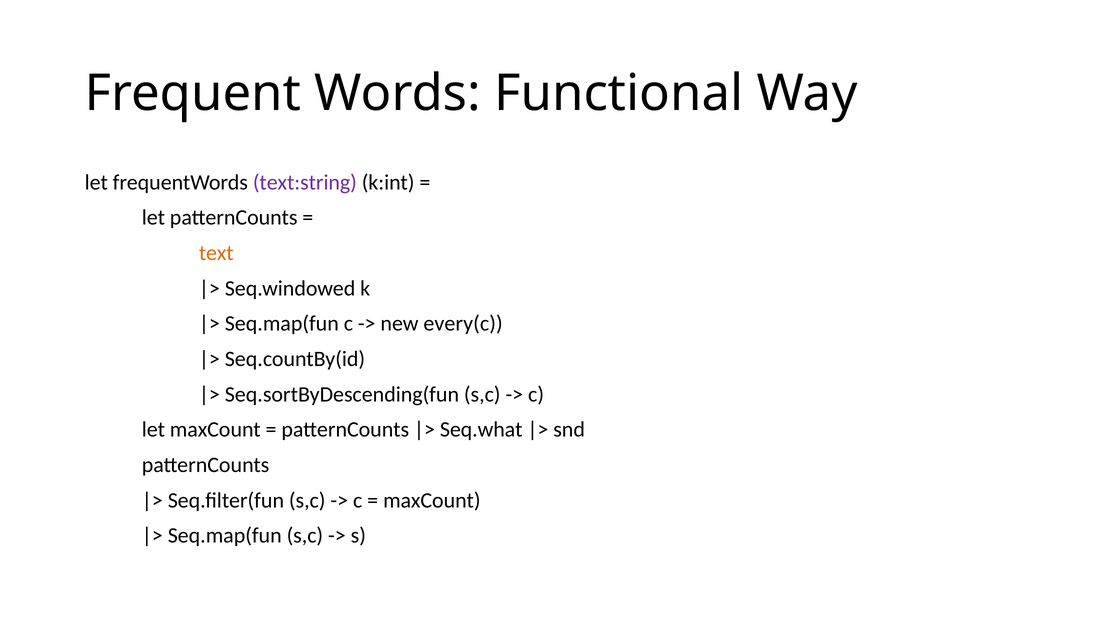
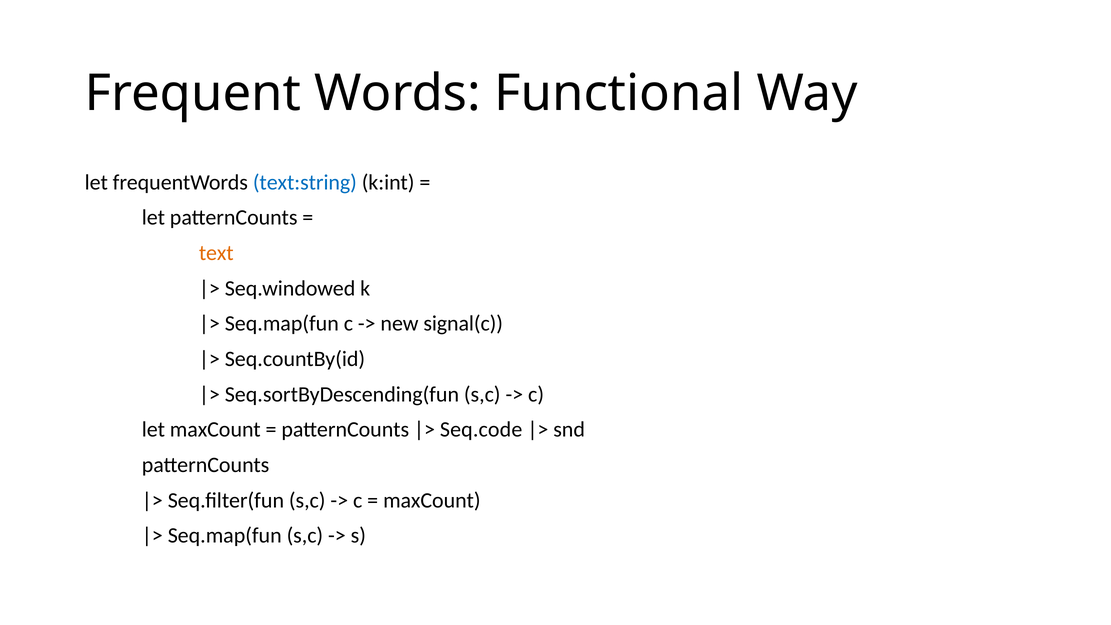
text:string colour: purple -> blue
every(c: every(c -> signal(c
Seq.what: Seq.what -> Seq.code
